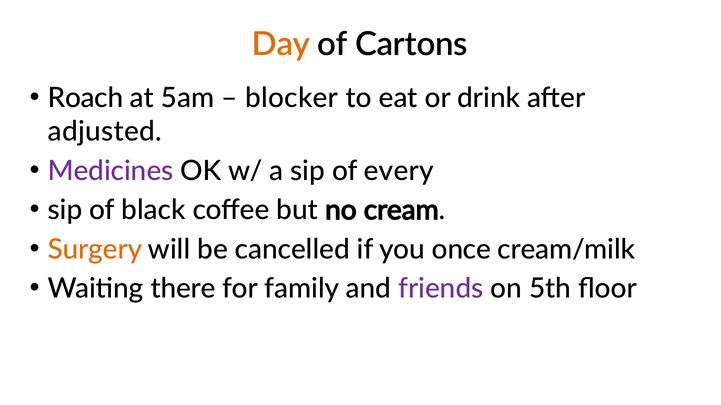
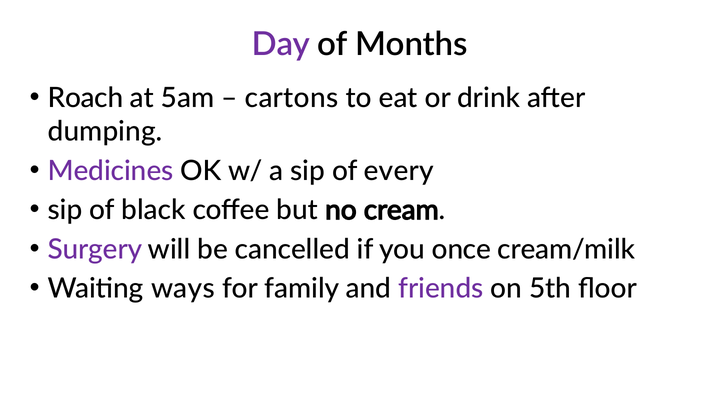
Day colour: orange -> purple
Cartons: Cartons -> Months
blocker: blocker -> cartons
adjusted: adjusted -> dumping
Surgery colour: orange -> purple
there: there -> ways
